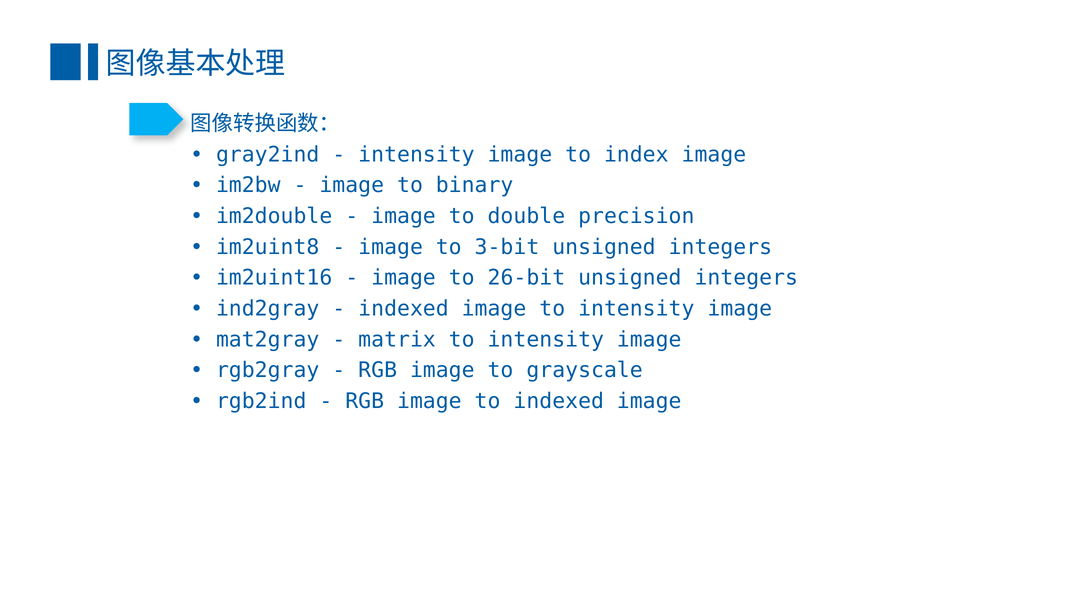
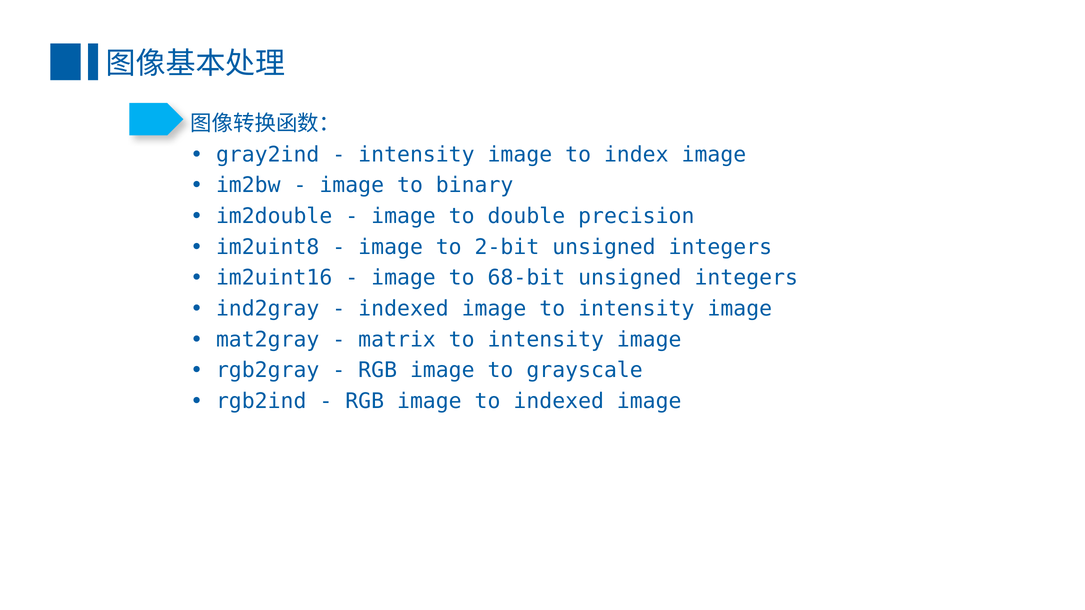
3-bit: 3-bit -> 2-bit
26-bit: 26-bit -> 68-bit
